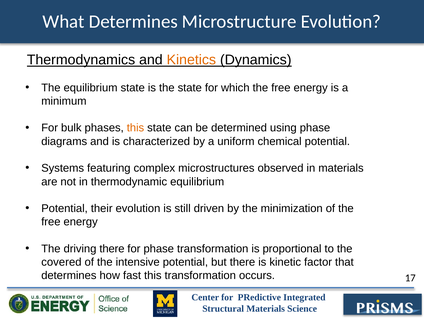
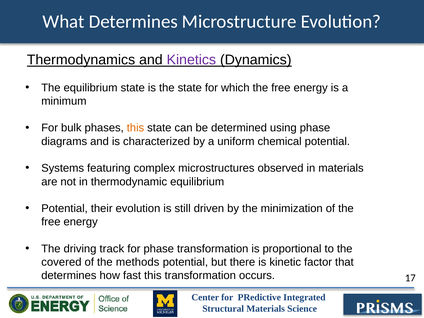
Kinetics colour: orange -> purple
driving there: there -> track
intensive: intensive -> methods
